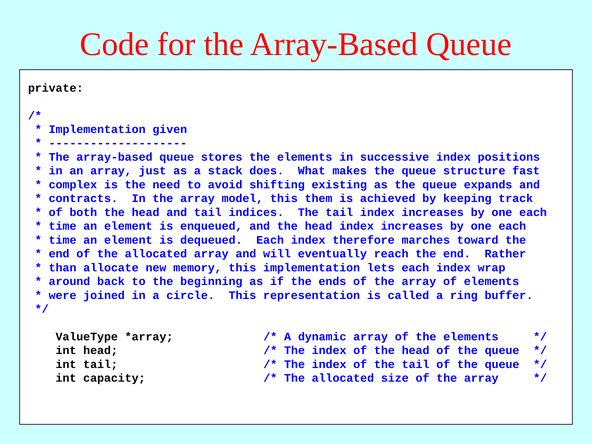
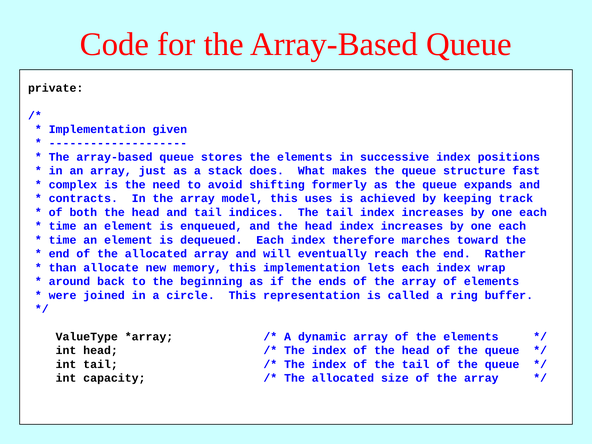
existing: existing -> formerly
them: them -> uses
